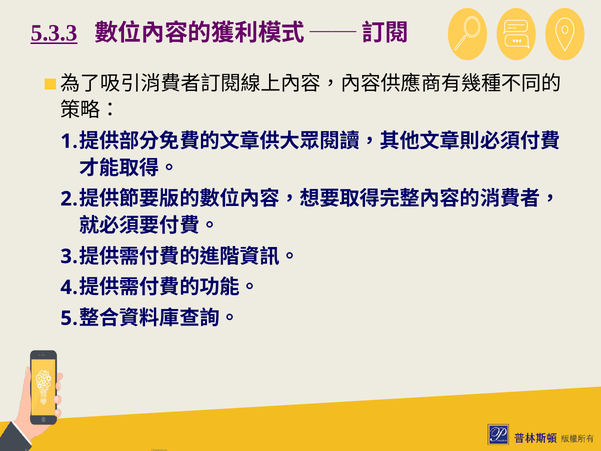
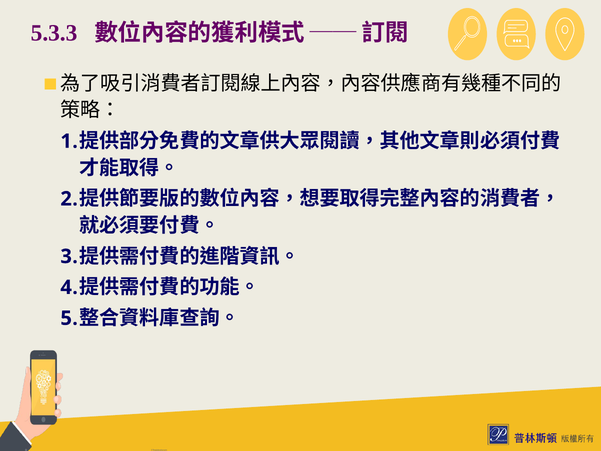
5.3.3 underline: present -> none
